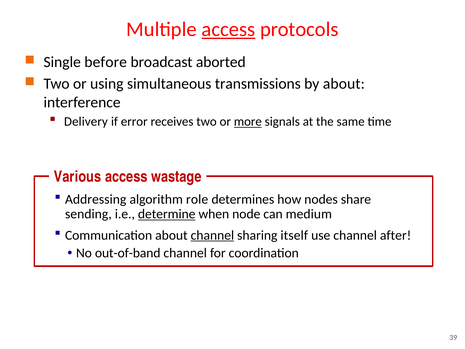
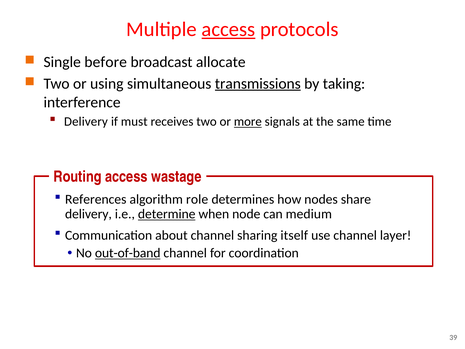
aborted: aborted -> allocate
transmissions underline: none -> present
by about: about -> taking
error: error -> must
Various: Various -> Routing
Addressing: Addressing -> References
sending at (88, 214): sending -> delivery
channel at (212, 235) underline: present -> none
after: after -> layer
out-of-band underline: none -> present
